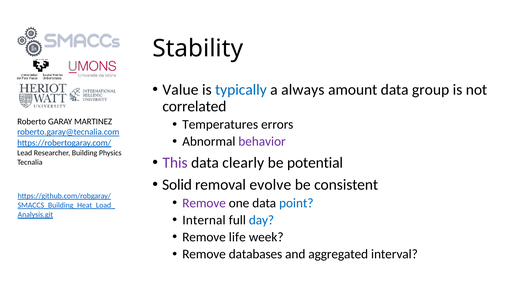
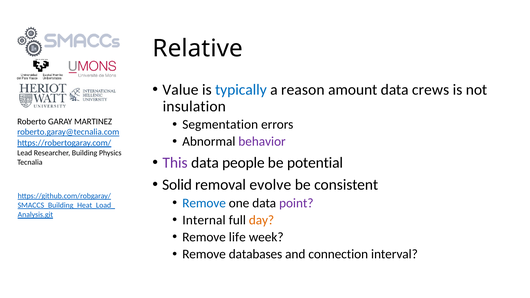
Stability: Stability -> Relative
always: always -> reason
group: group -> crews
correlated: correlated -> insulation
Temperatures: Temperatures -> Segmentation
clearly: clearly -> people
Remove at (204, 203) colour: purple -> blue
point colour: blue -> purple
day colour: blue -> orange
aggregated: aggregated -> connection
